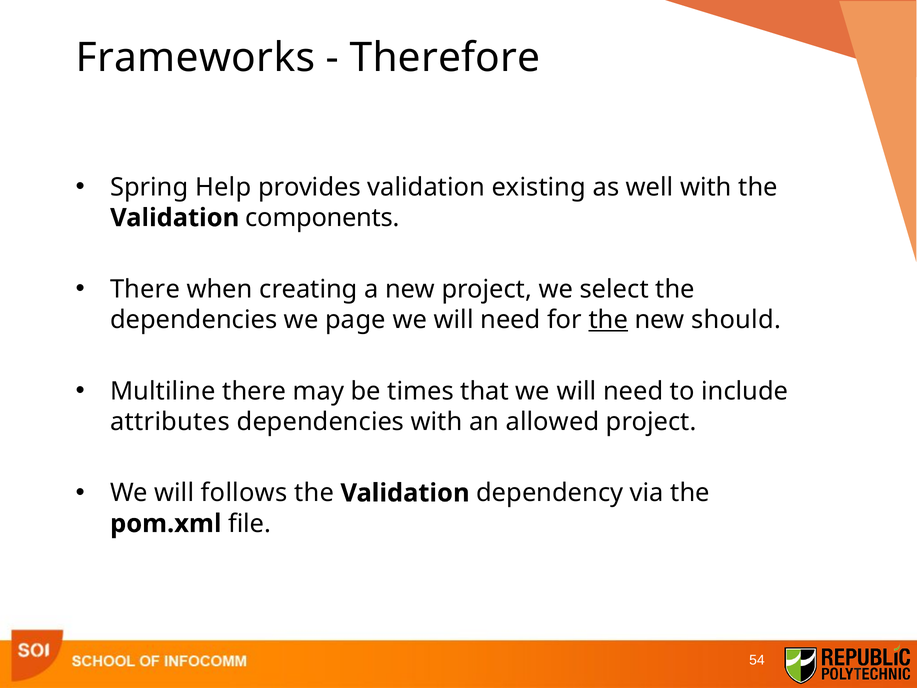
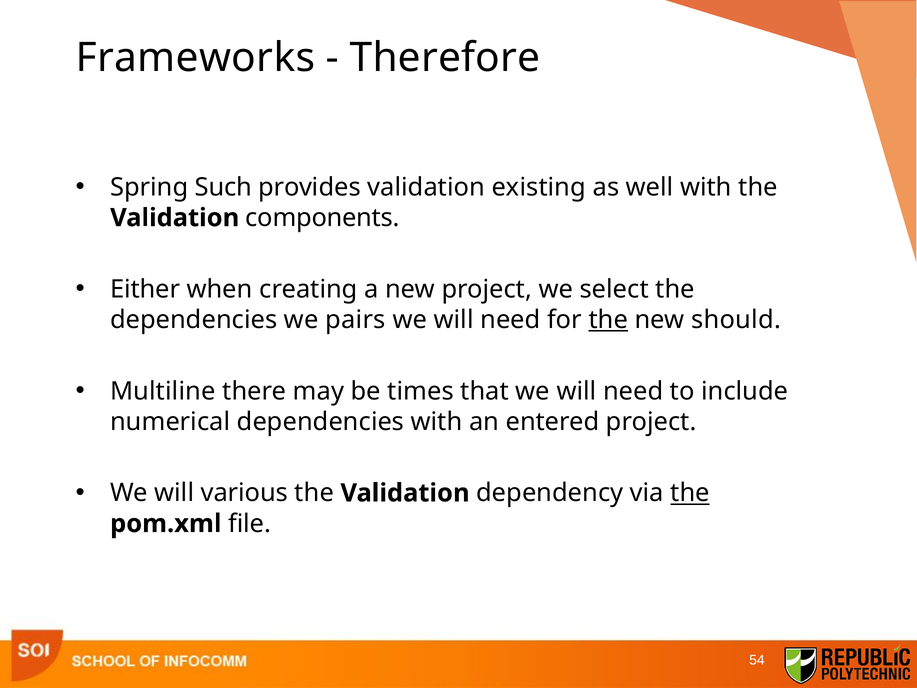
Help: Help -> Such
There at (145, 289): There -> Either
page: page -> pairs
attributes: attributes -> numerical
allowed: allowed -> entered
follows: follows -> various
the at (690, 493) underline: none -> present
